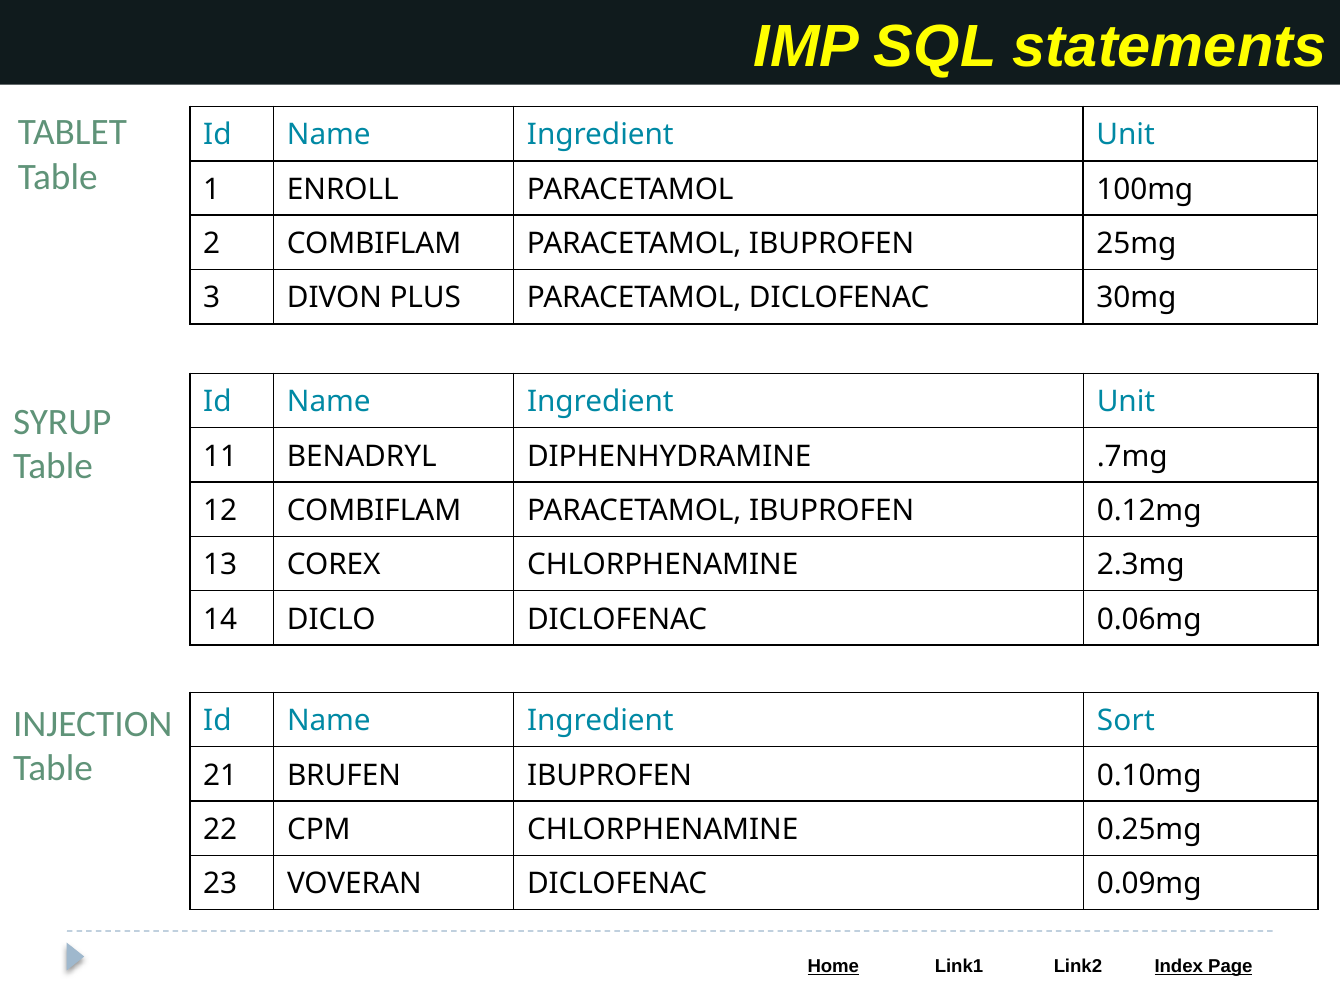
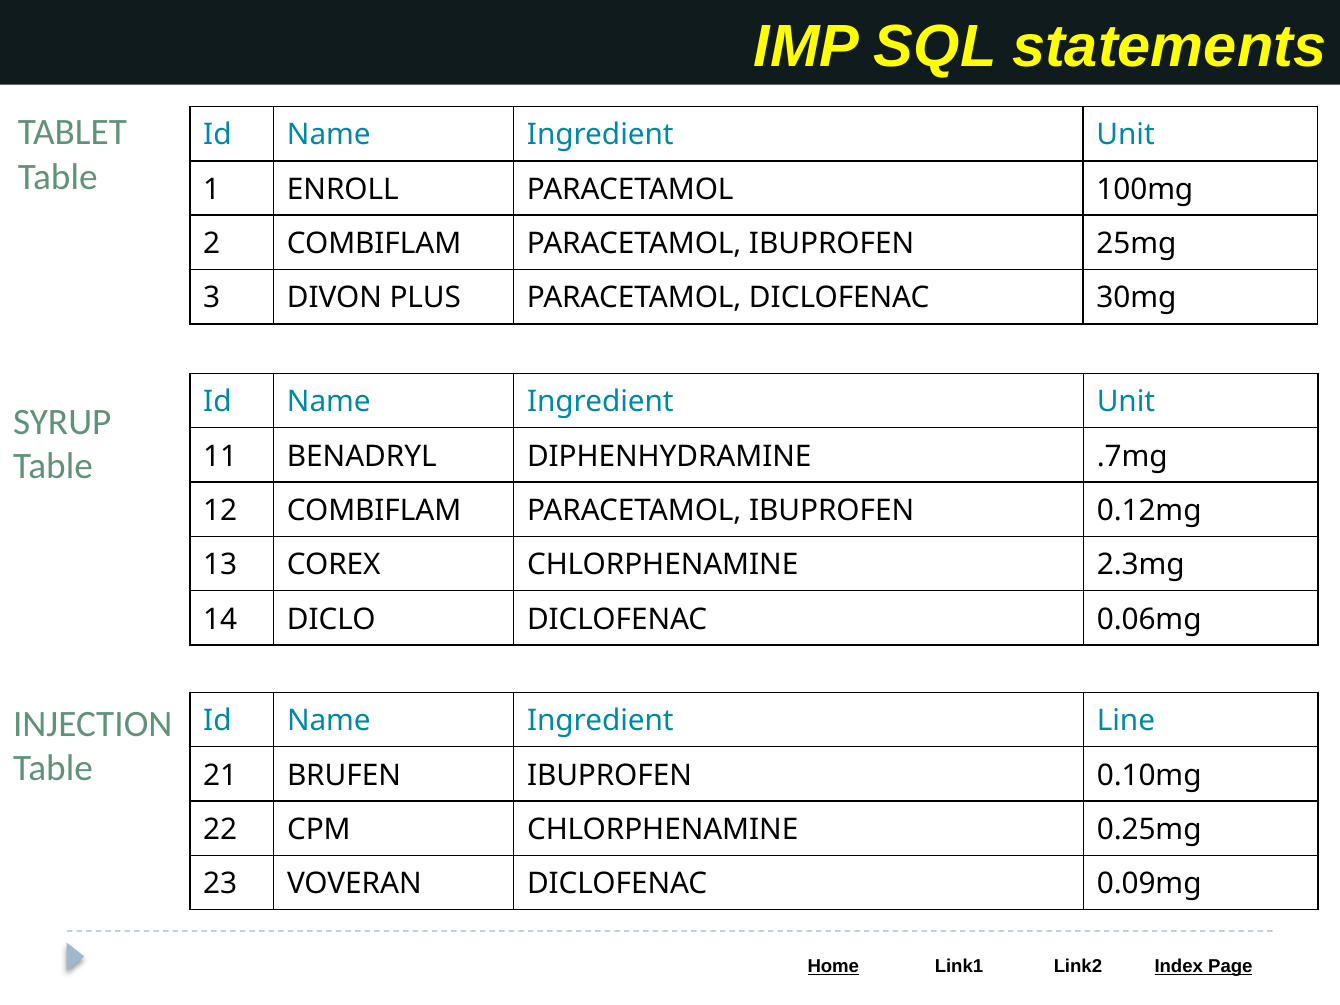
Sort: Sort -> Line
